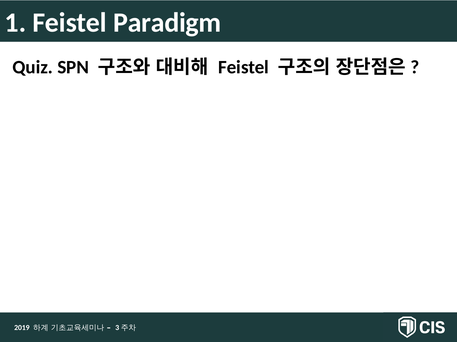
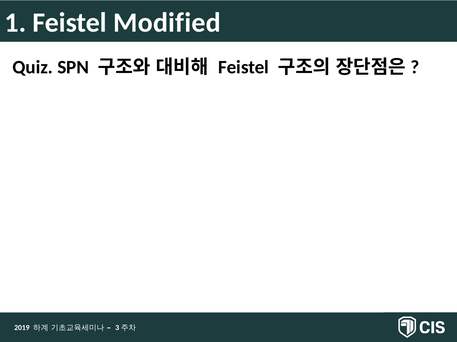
Paradigm: Paradigm -> Modified
